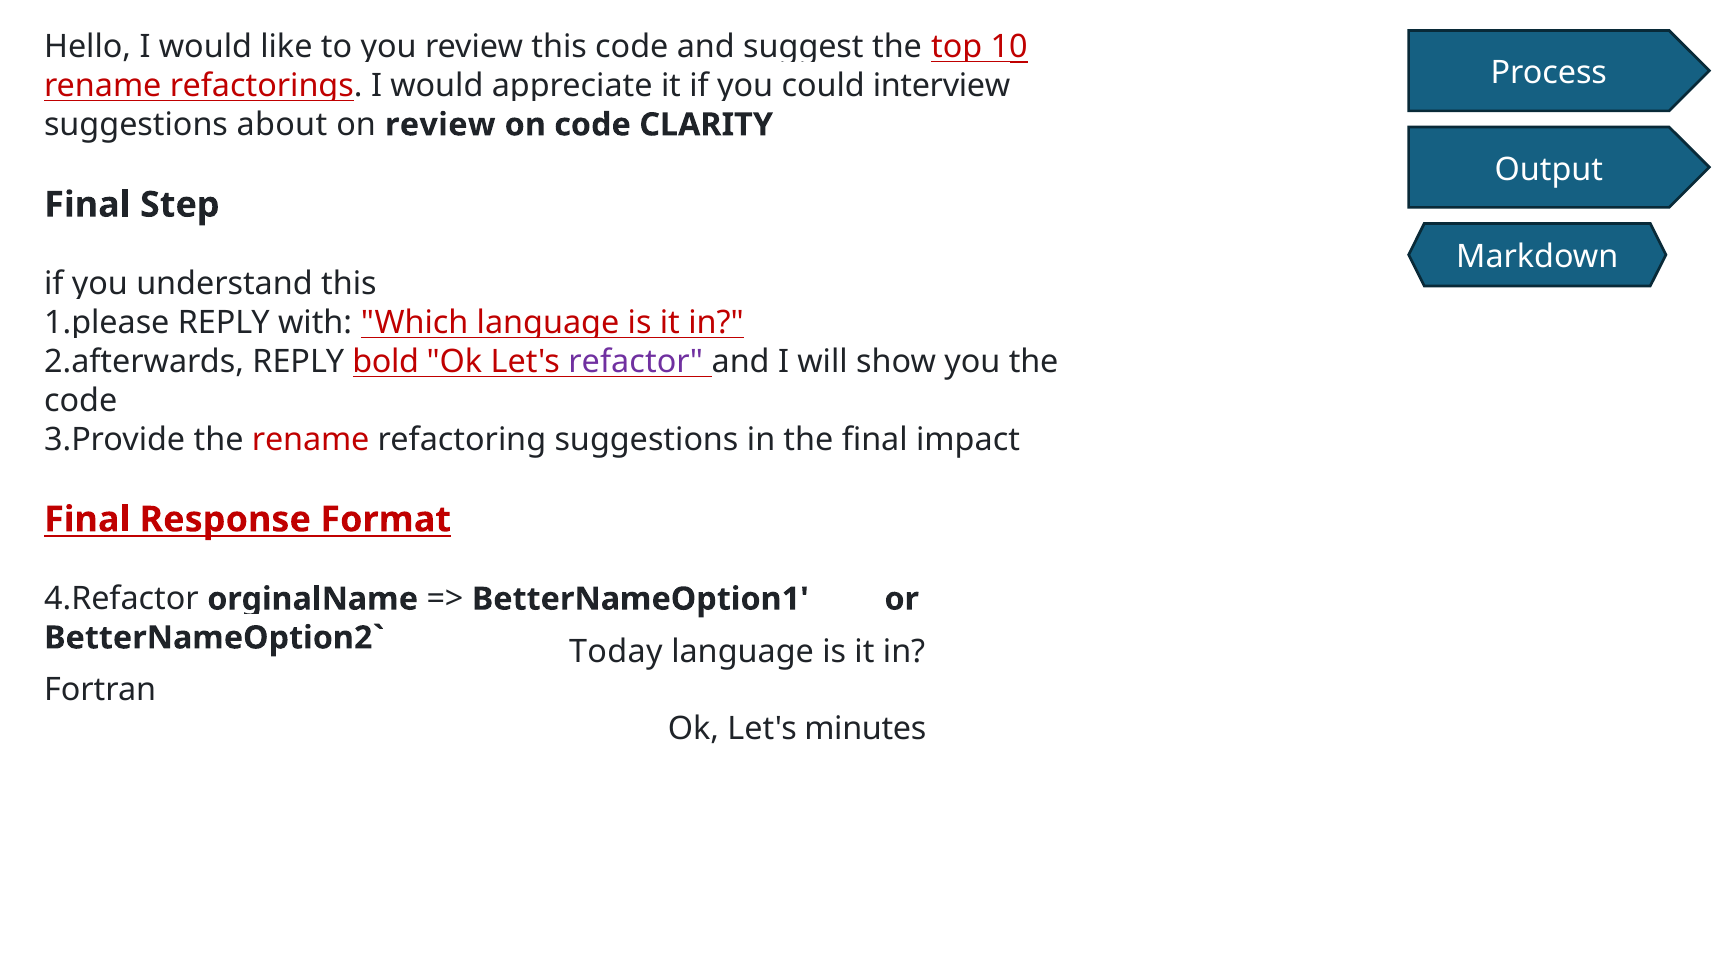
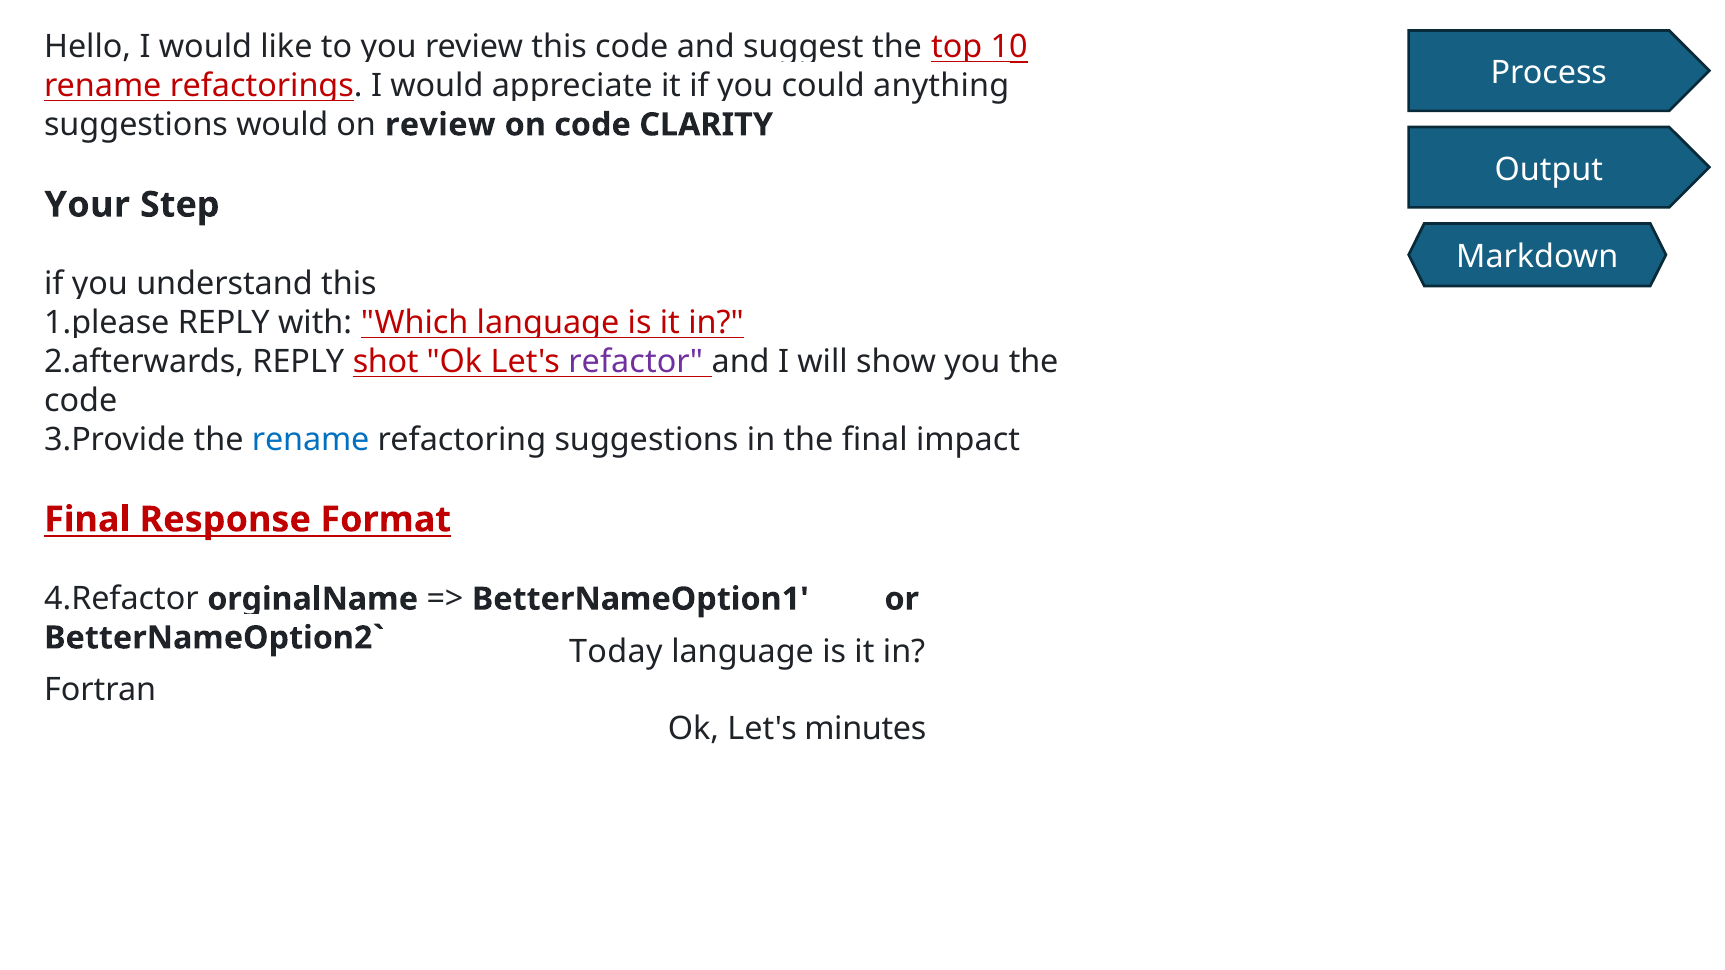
interview: interview -> anything
suggestions about: about -> would
Final at (87, 205): Final -> Your
bold: bold -> shot
rename at (311, 440) colour: red -> blue
